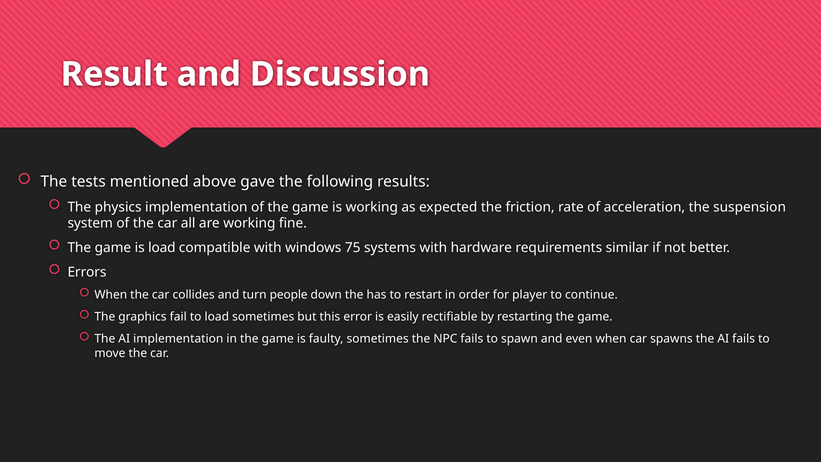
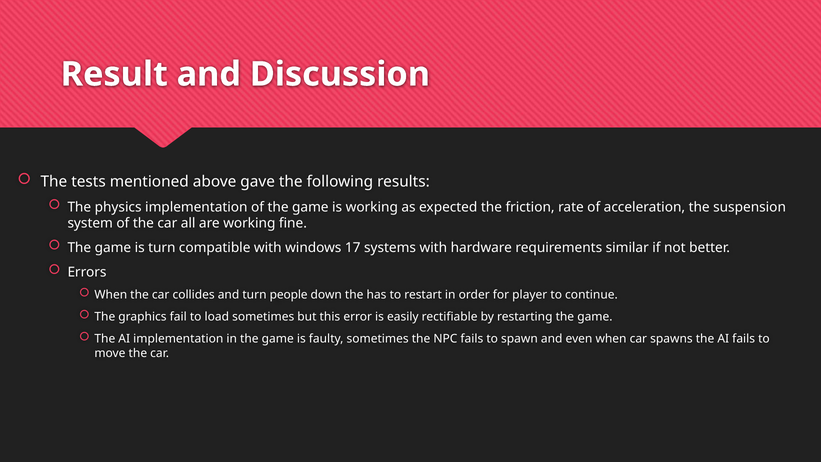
is load: load -> turn
75: 75 -> 17
